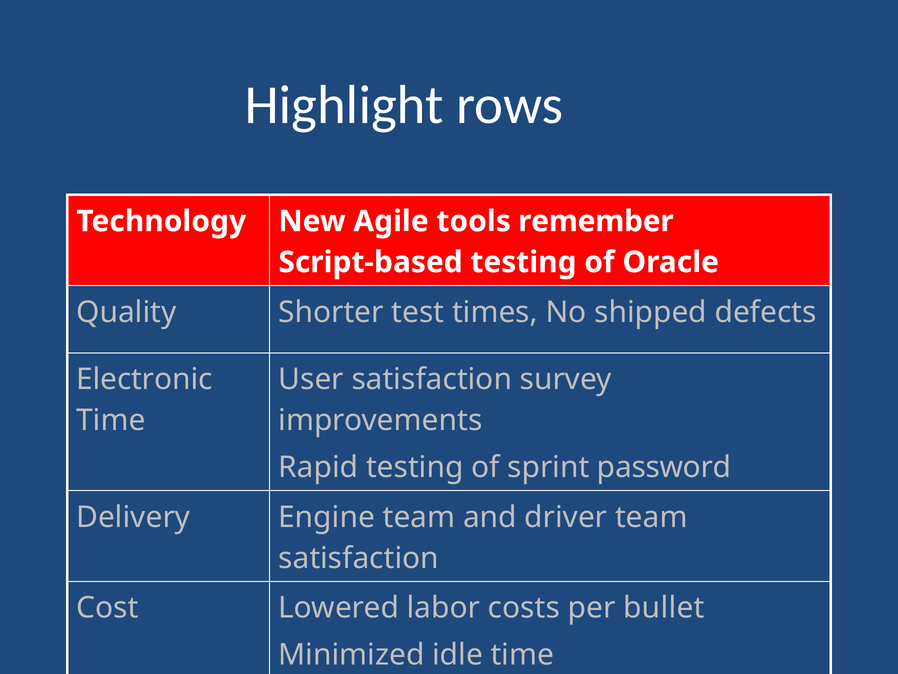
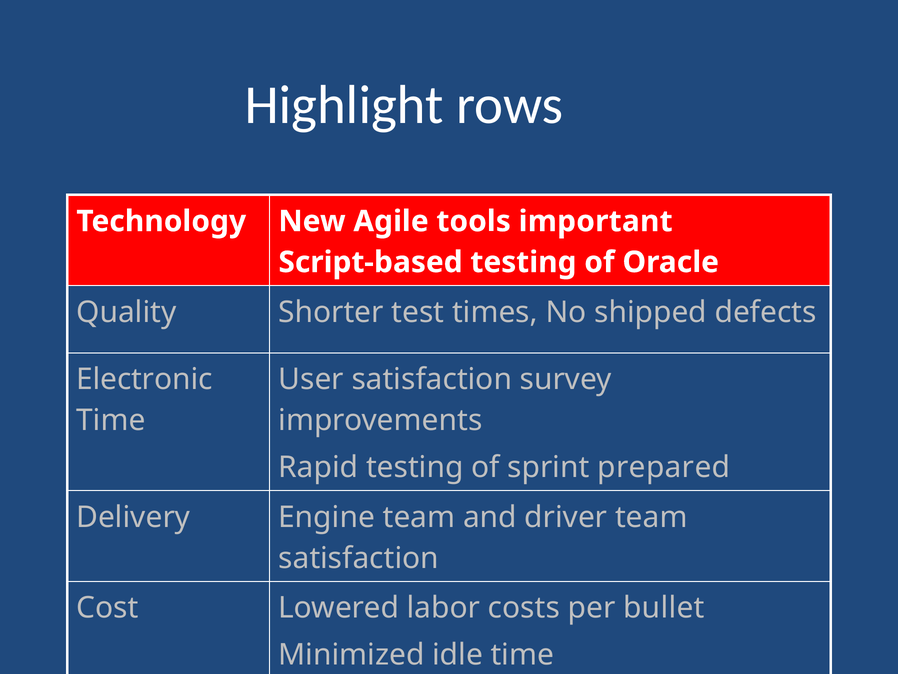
remember: remember -> important
password: password -> prepared
